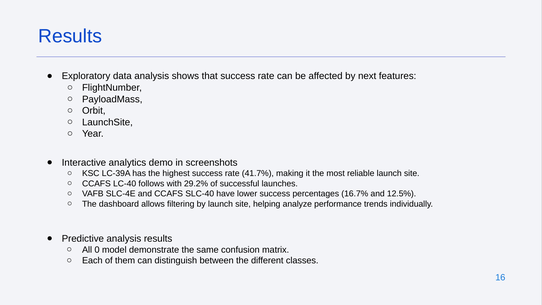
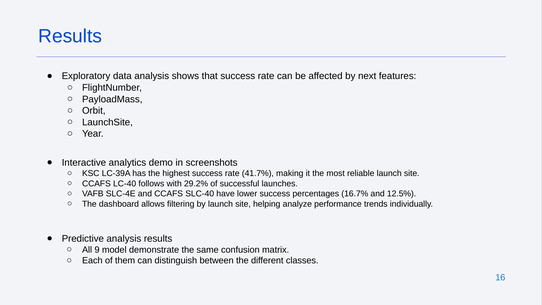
0: 0 -> 9
